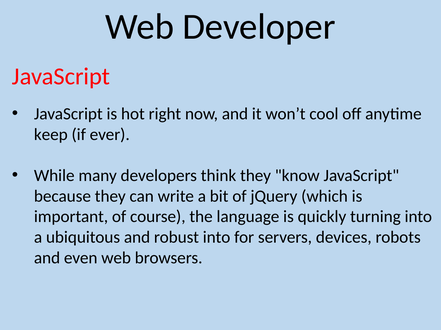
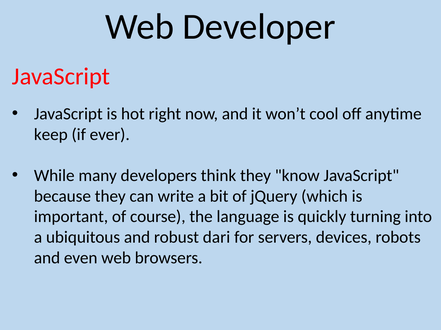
robust into: into -> dari
